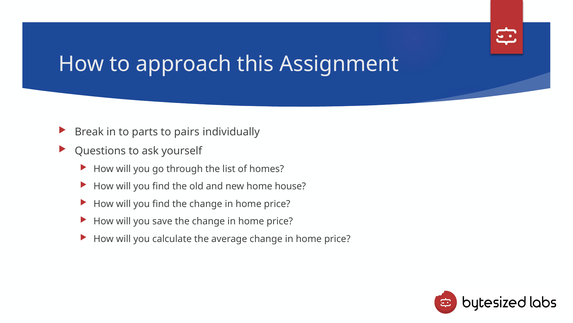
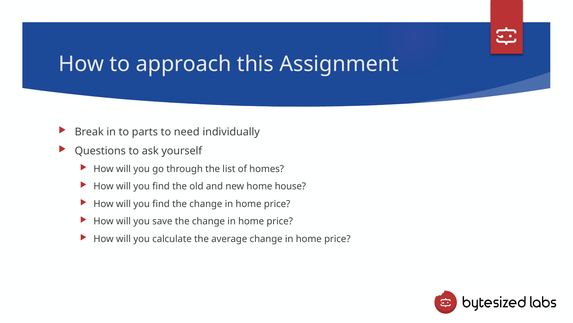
pairs: pairs -> need
